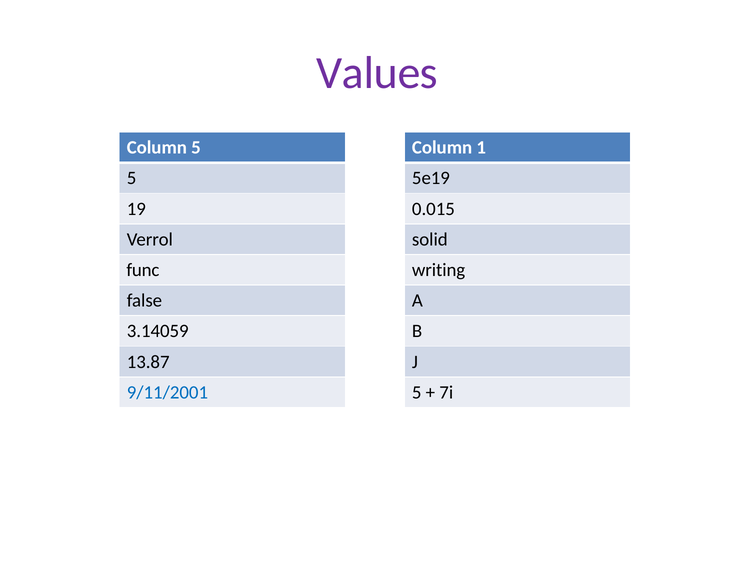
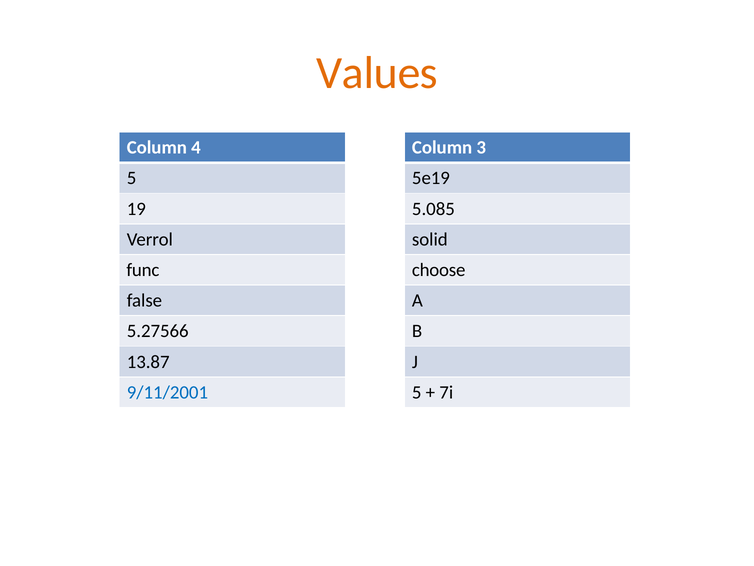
Values colour: purple -> orange
Column 5: 5 -> 4
1: 1 -> 3
0.015: 0.015 -> 5.085
writing: writing -> choose
3.14059: 3.14059 -> 5.27566
